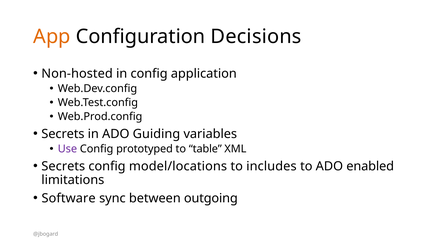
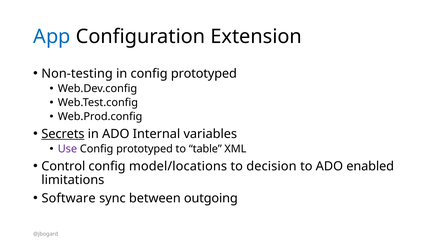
App colour: orange -> blue
Decisions: Decisions -> Extension
Non-hosted: Non-hosted -> Non-testing
in config application: application -> prototyped
Secrets at (63, 134) underline: none -> present
Guiding: Guiding -> Internal
Secrets at (63, 166): Secrets -> Control
includes: includes -> decision
